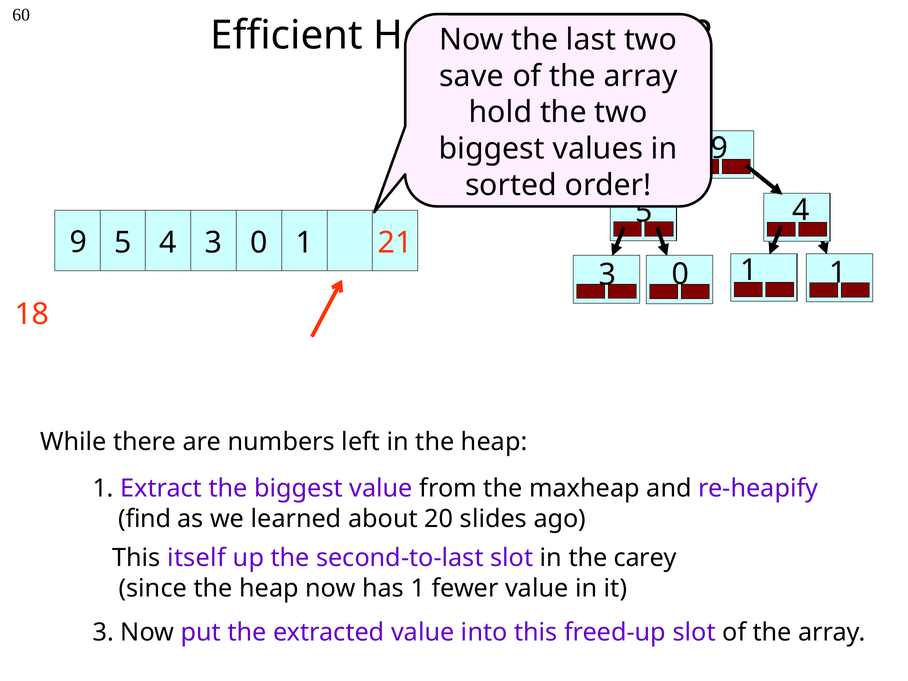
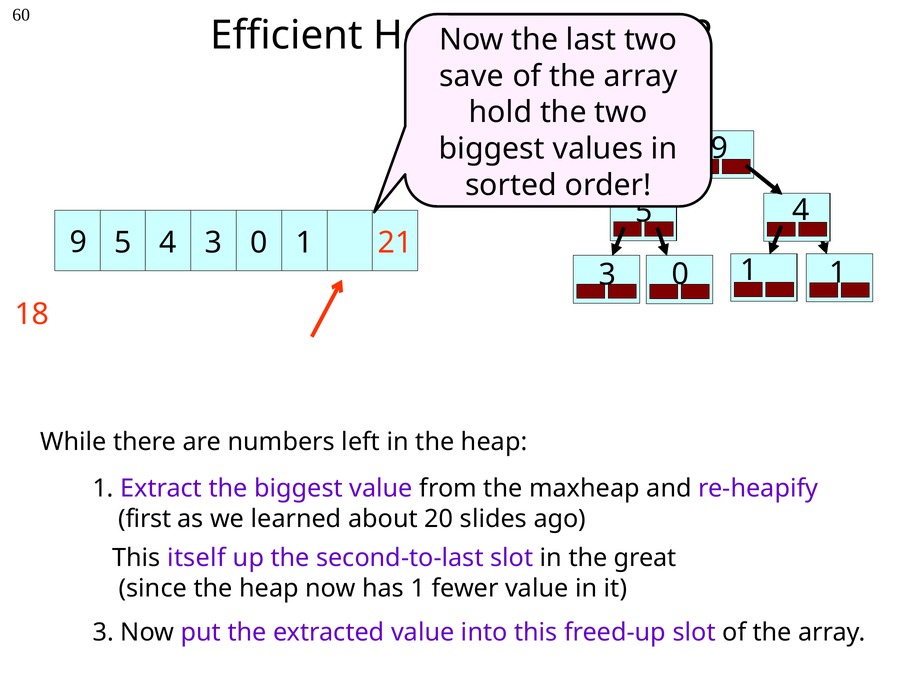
find: find -> first
carey: carey -> great
